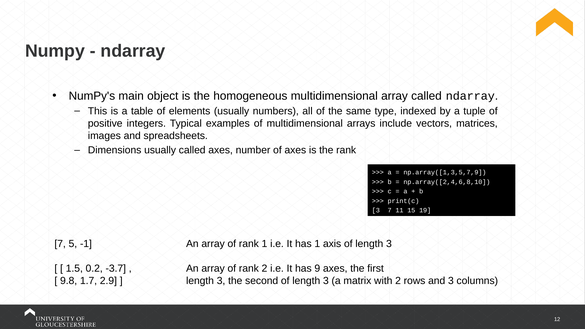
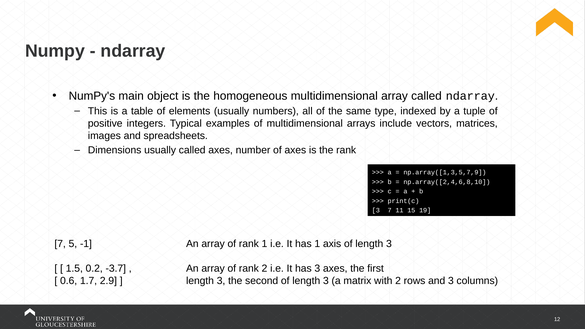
has 9: 9 -> 3
9.8: 9.8 -> 0.6
